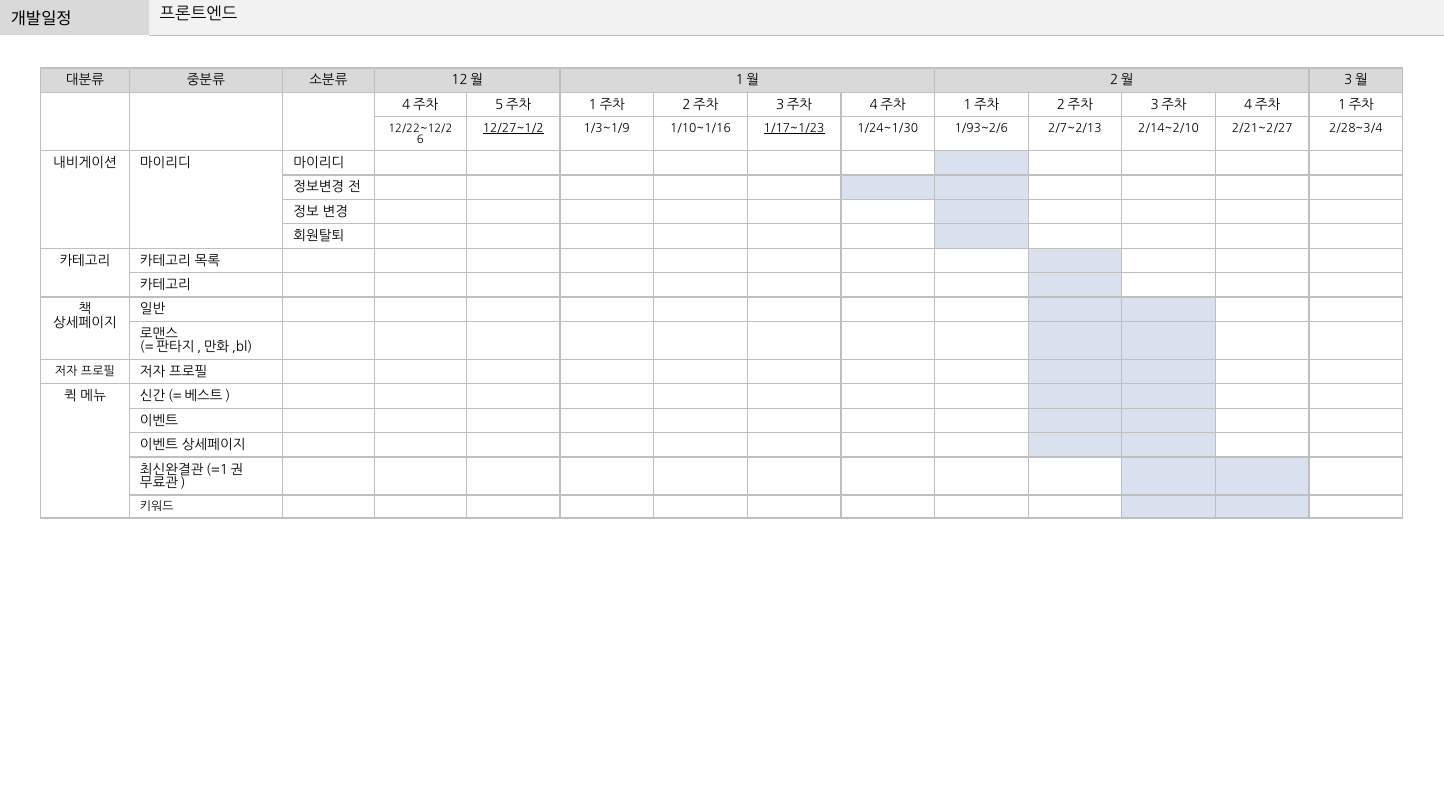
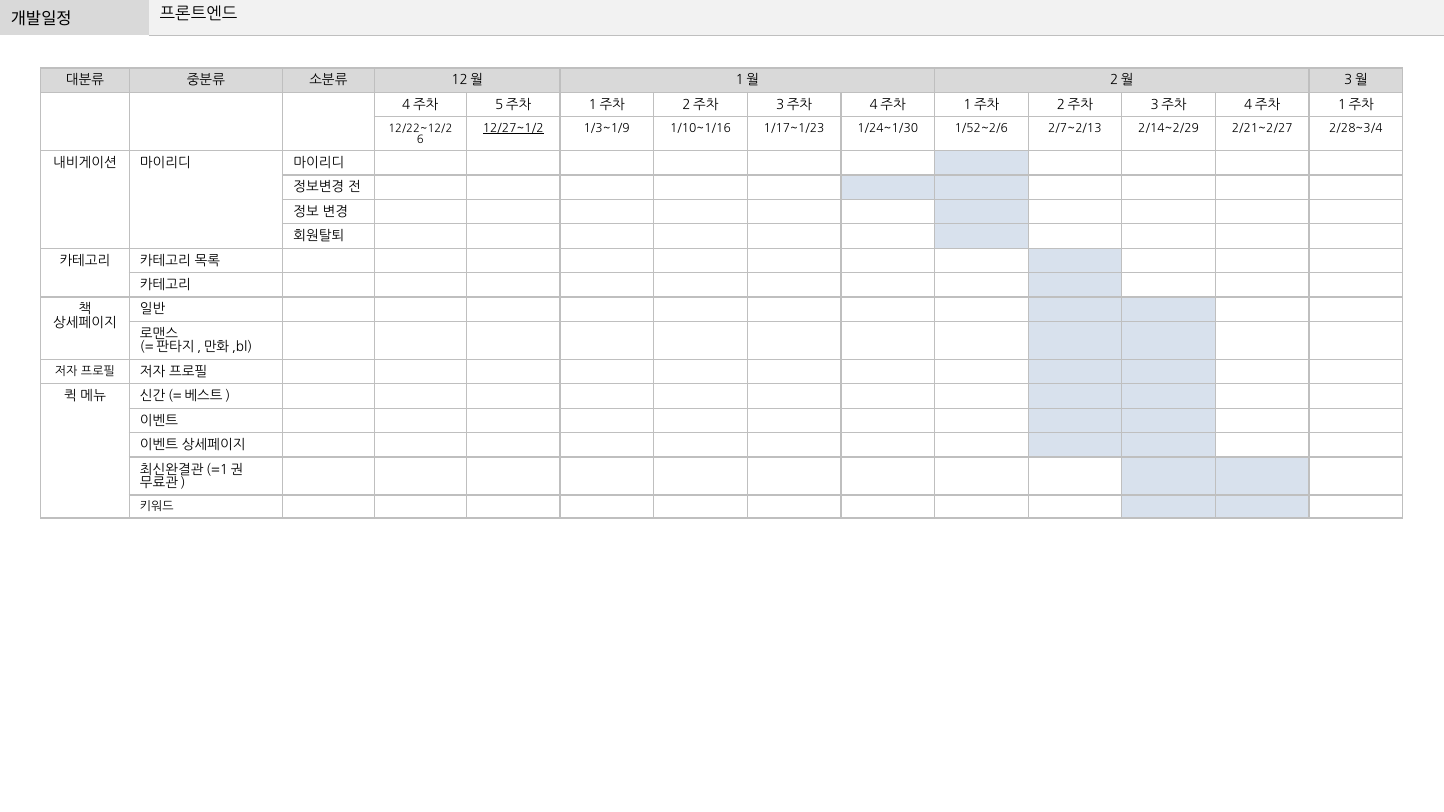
1/17~1/23 underline: present -> none
1/93~2/6: 1/93~2/6 -> 1/52~2/6
2/14~2/10: 2/14~2/10 -> 2/14~2/29
